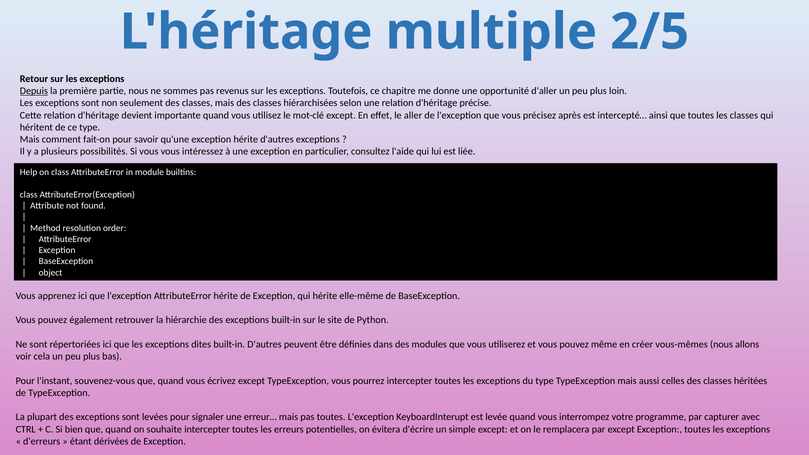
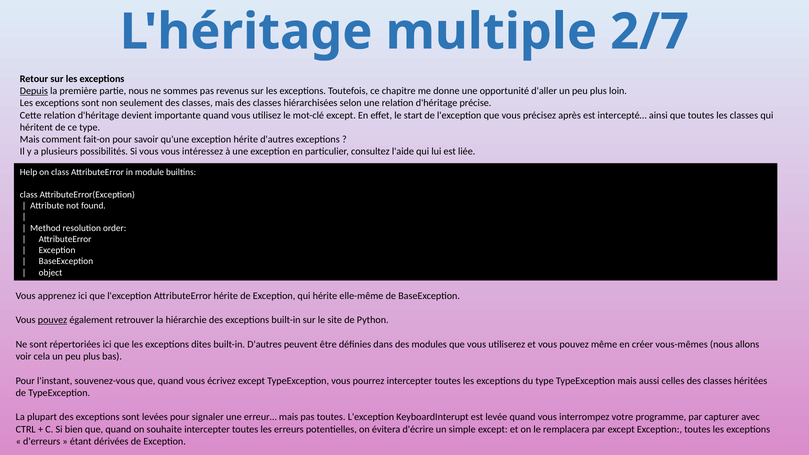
2/5: 2/5 -> 2/7
aller: aller -> start
pouvez at (53, 320) underline: none -> present
